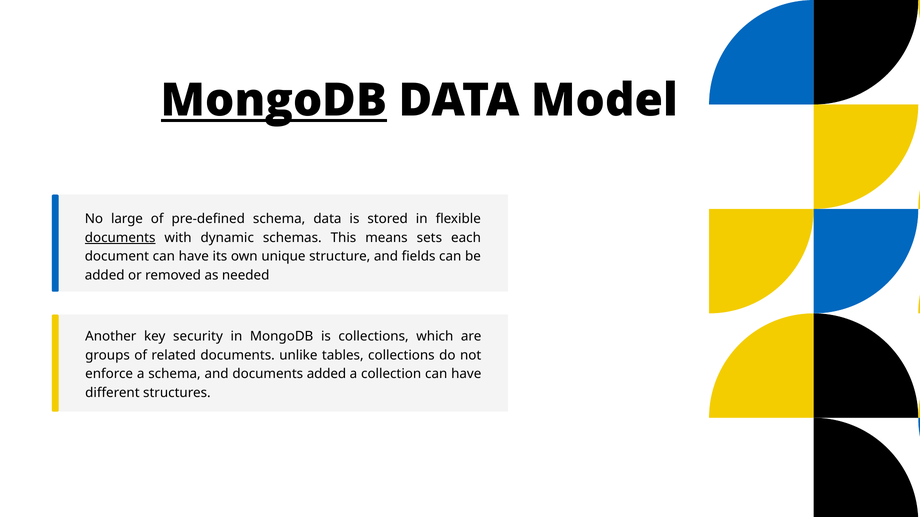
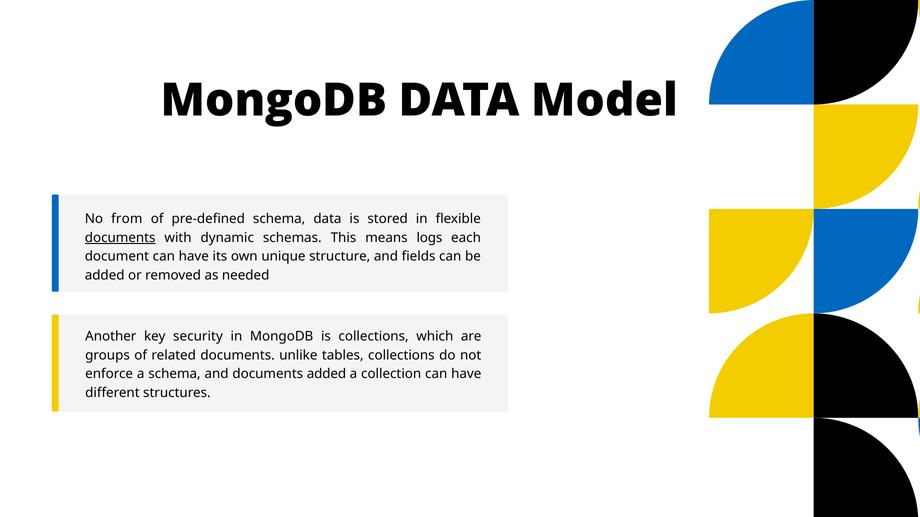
MongoDB at (274, 101) underline: present -> none
large: large -> from
sets: sets -> logs
